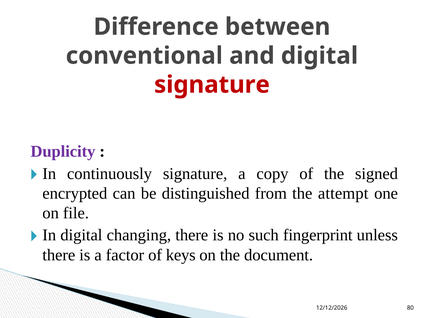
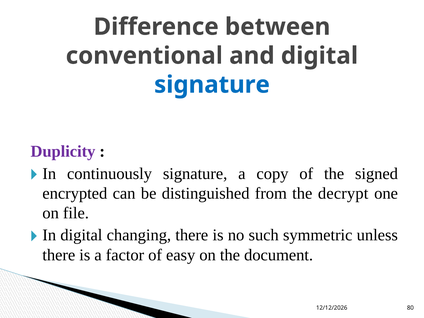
signature at (212, 85) colour: red -> blue
attempt: attempt -> decrypt
fingerprint: fingerprint -> symmetric
keys: keys -> easy
